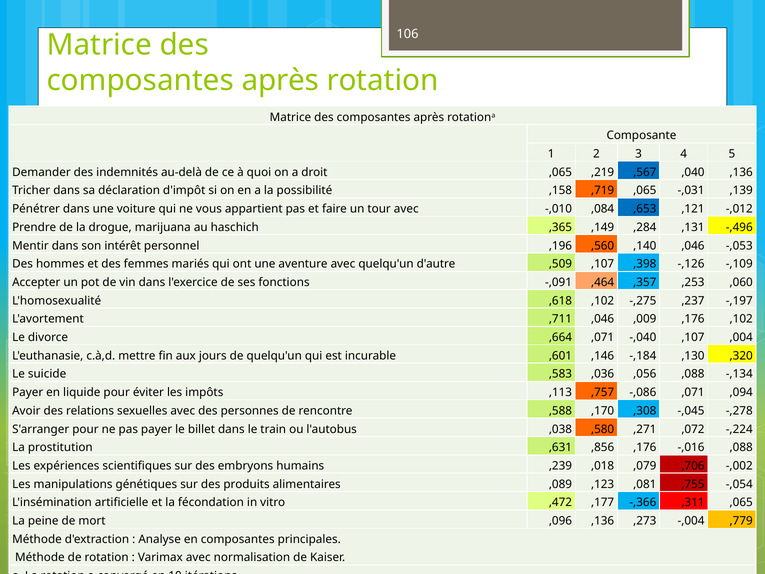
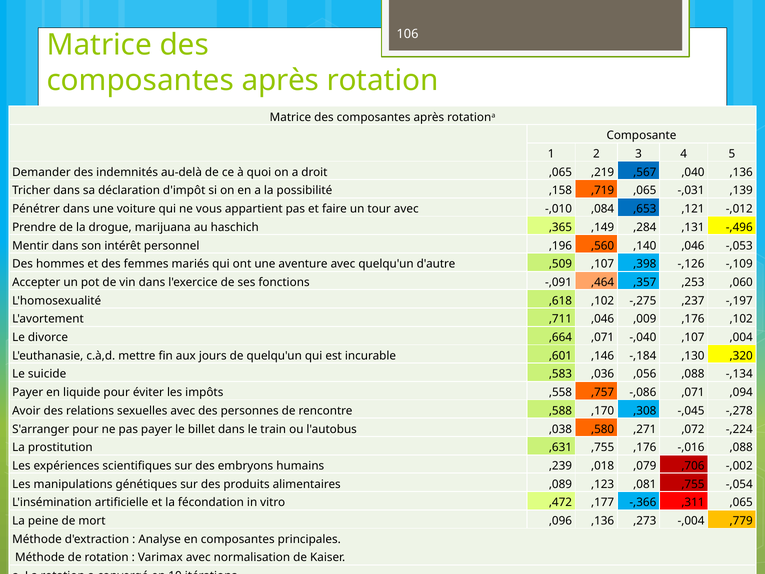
,113: ,113 -> ,558
,631 ,856: ,856 -> ,755
